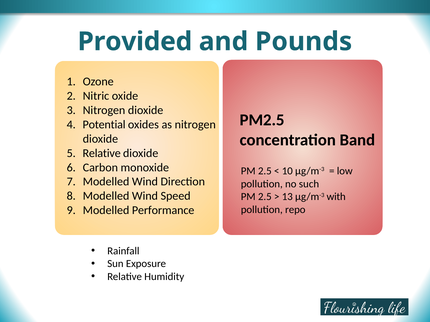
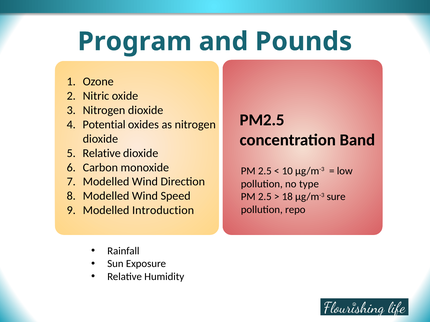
Provided: Provided -> Program
such: such -> type
13: 13 -> 18
with: with -> sure
Performance: Performance -> Introduction
